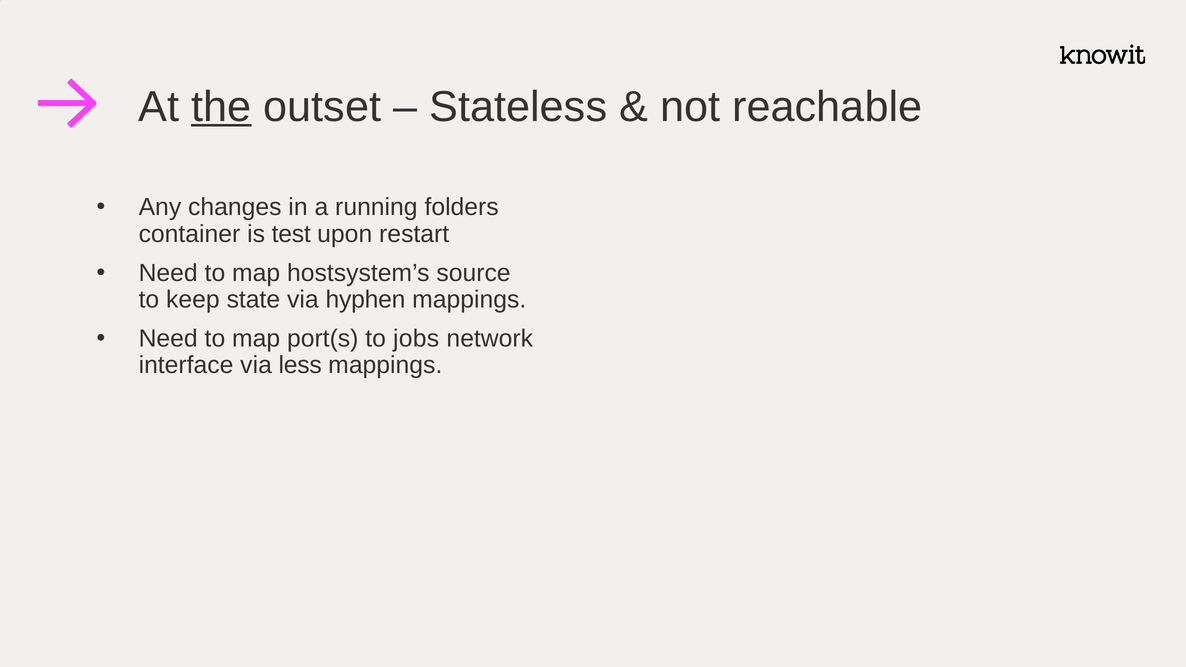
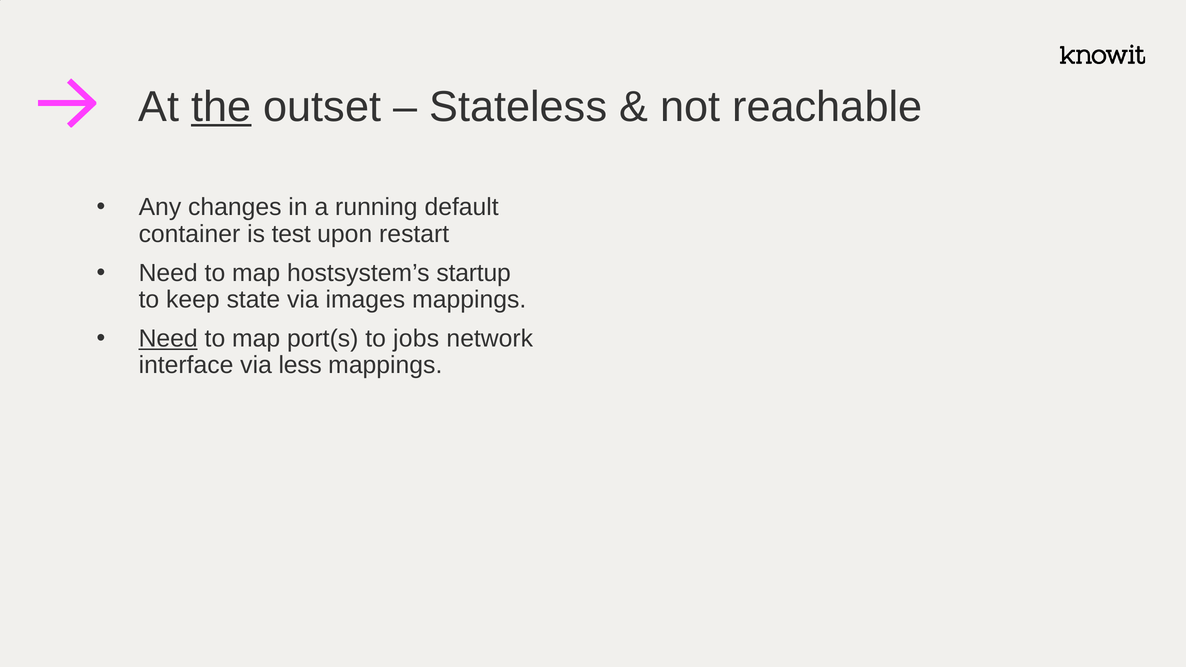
folders: folders -> default
source: source -> startup
hyphen: hyphen -> images
Need at (168, 339) underline: none -> present
